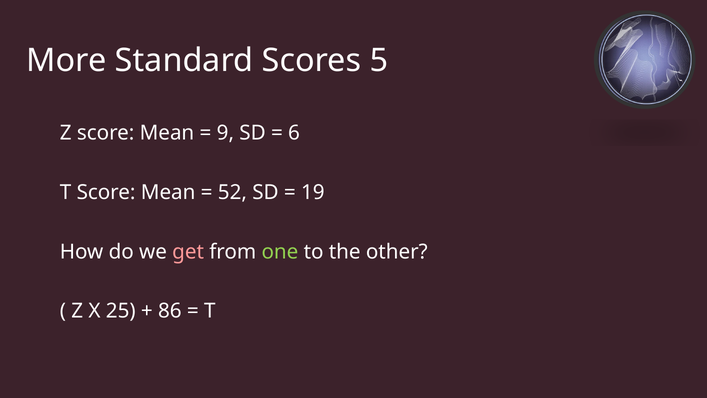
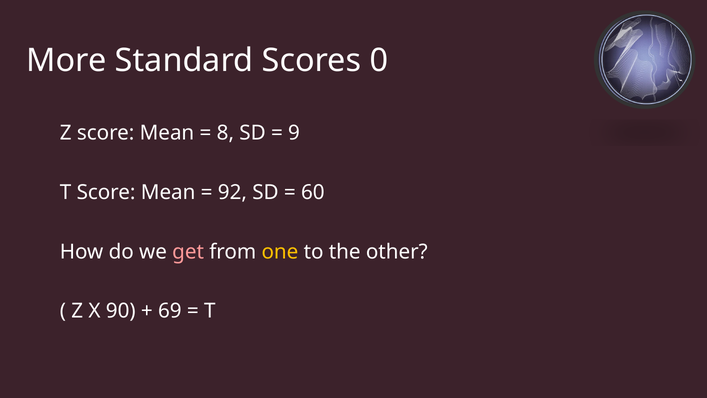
5: 5 -> 0
9: 9 -> 8
6: 6 -> 9
52: 52 -> 92
19: 19 -> 60
one colour: light green -> yellow
25: 25 -> 90
86: 86 -> 69
